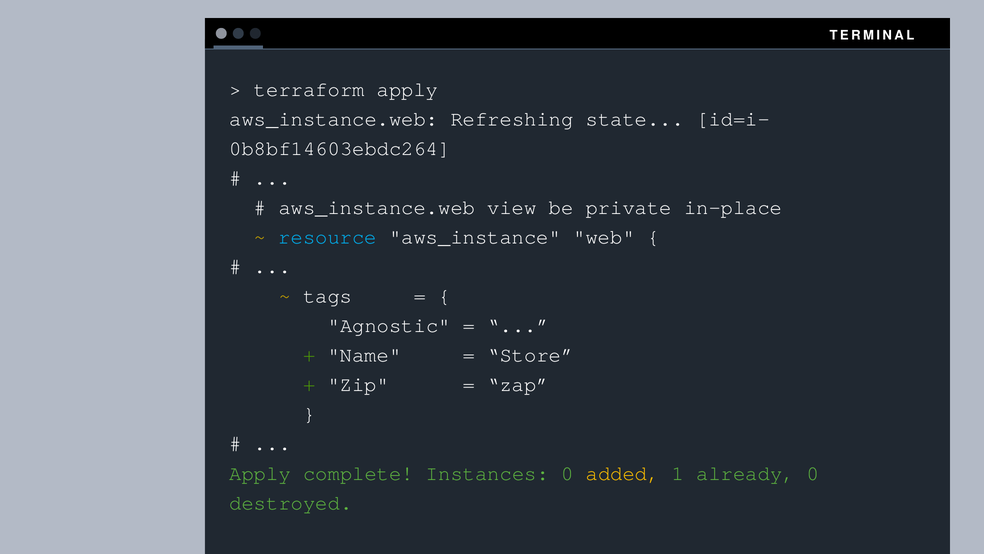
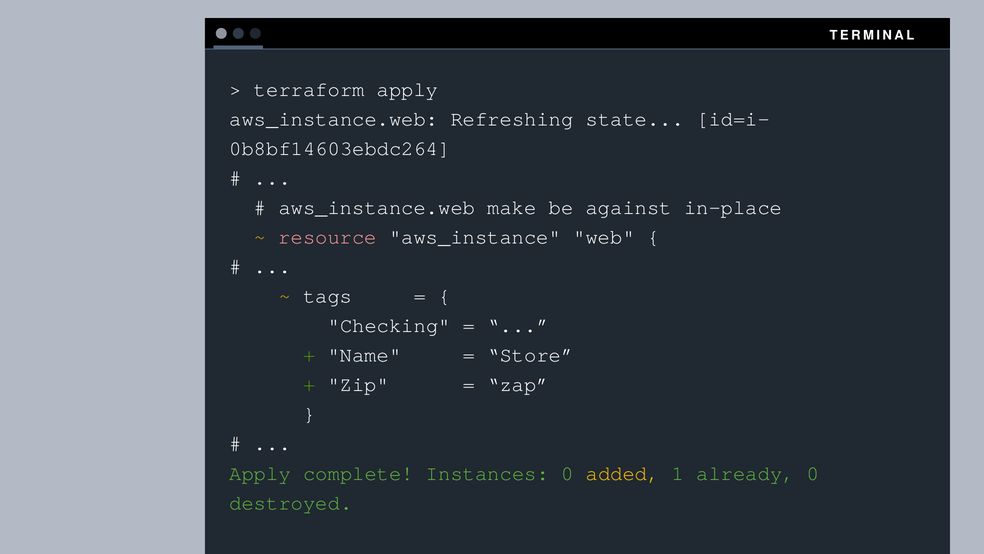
view: view -> make
private: private -> against
resource colour: light blue -> pink
Agnostic: Agnostic -> Checking
